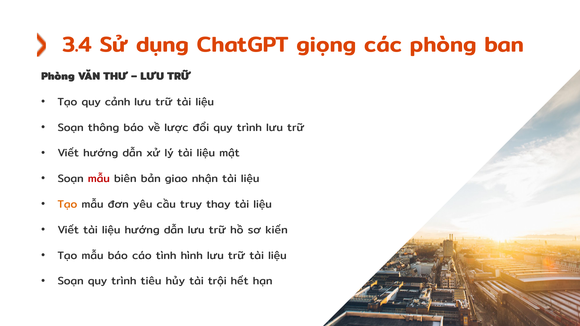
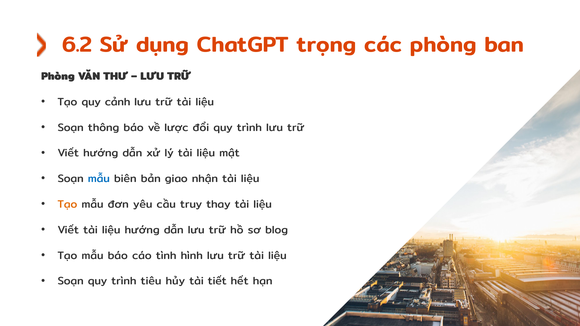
3.4: 3.4 -> 6.2
giọng: giọng -> trọng
mẫu at (99, 179) colour: red -> blue
kiến: kiến -> blog
trội: trội -> tiết
